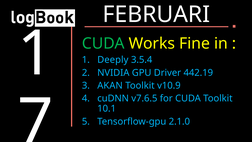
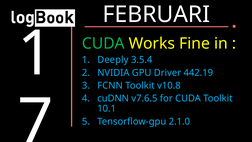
AKAN: AKAN -> FCNN
v10.9: v10.9 -> v10.8
